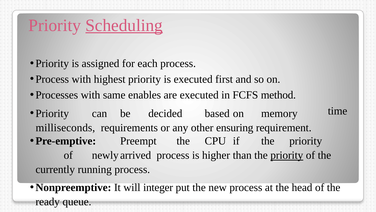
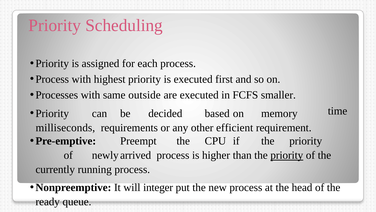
Scheduling underline: present -> none
enables: enables -> outside
method: method -> smaller
ensuring: ensuring -> efficient
